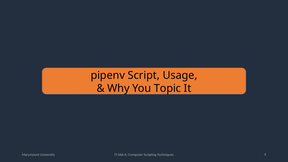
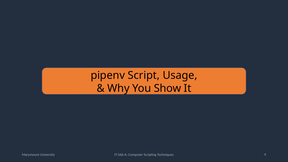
Topic: Topic -> Show
